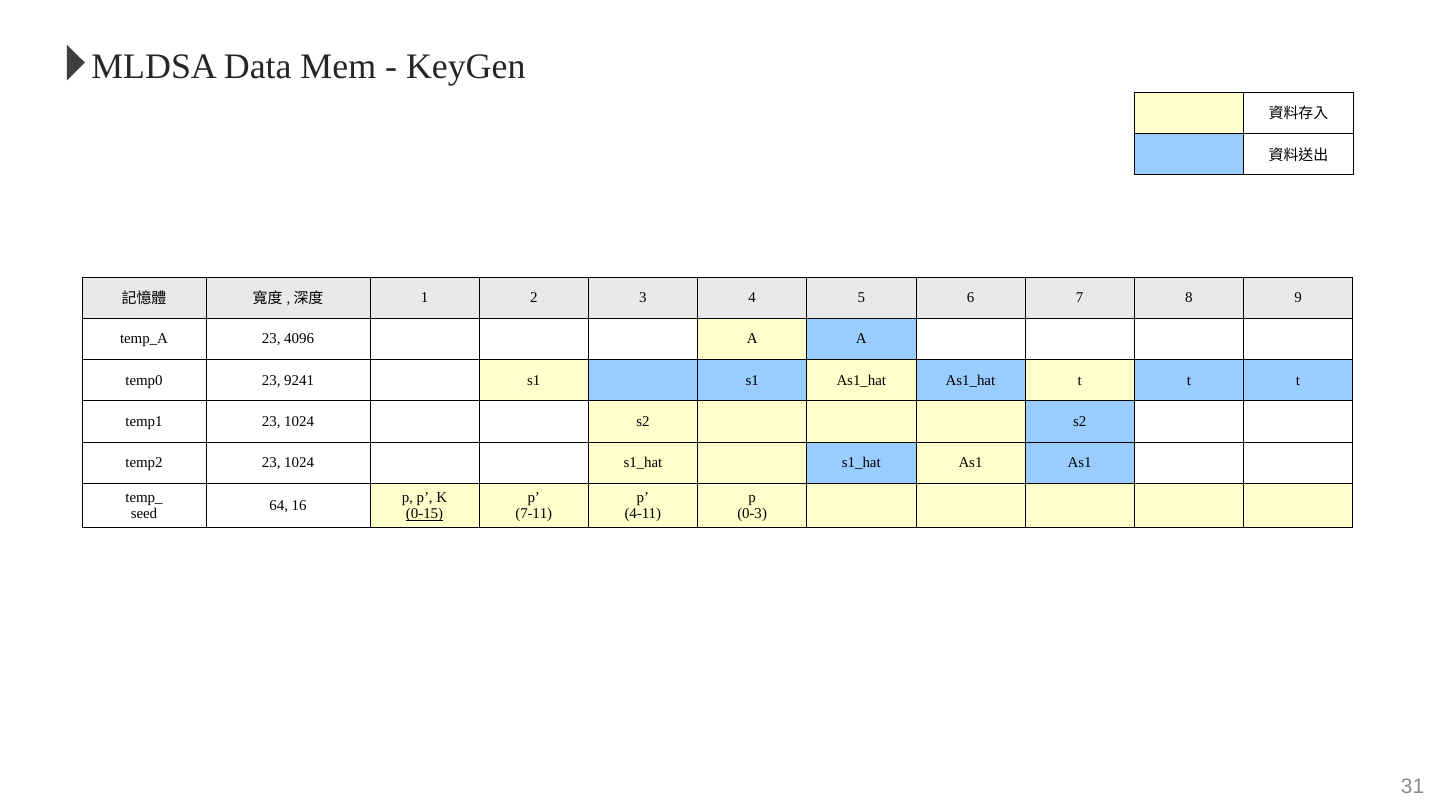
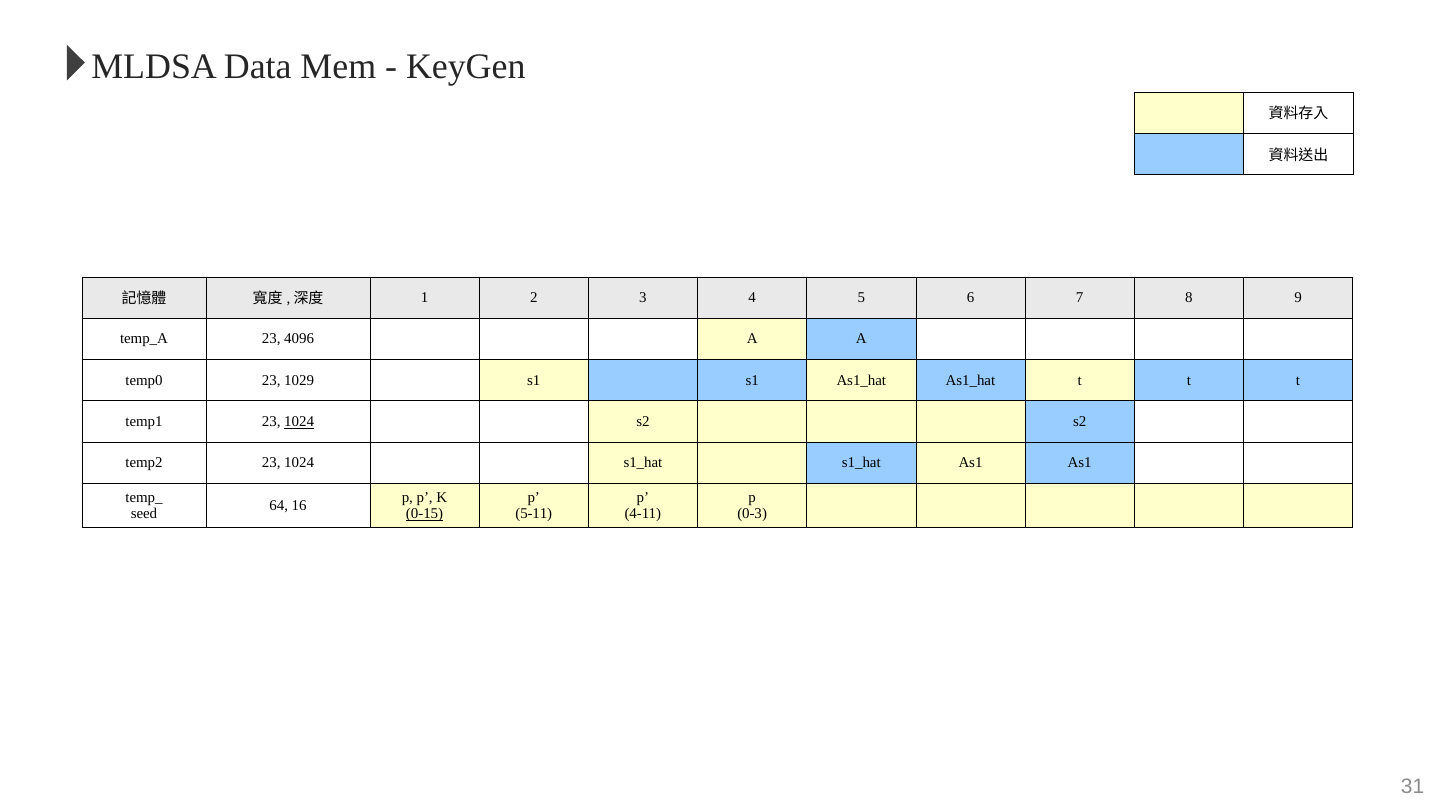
9241: 9241 -> 1029
1024 at (299, 422) underline: none -> present
7-11: 7-11 -> 5-11
